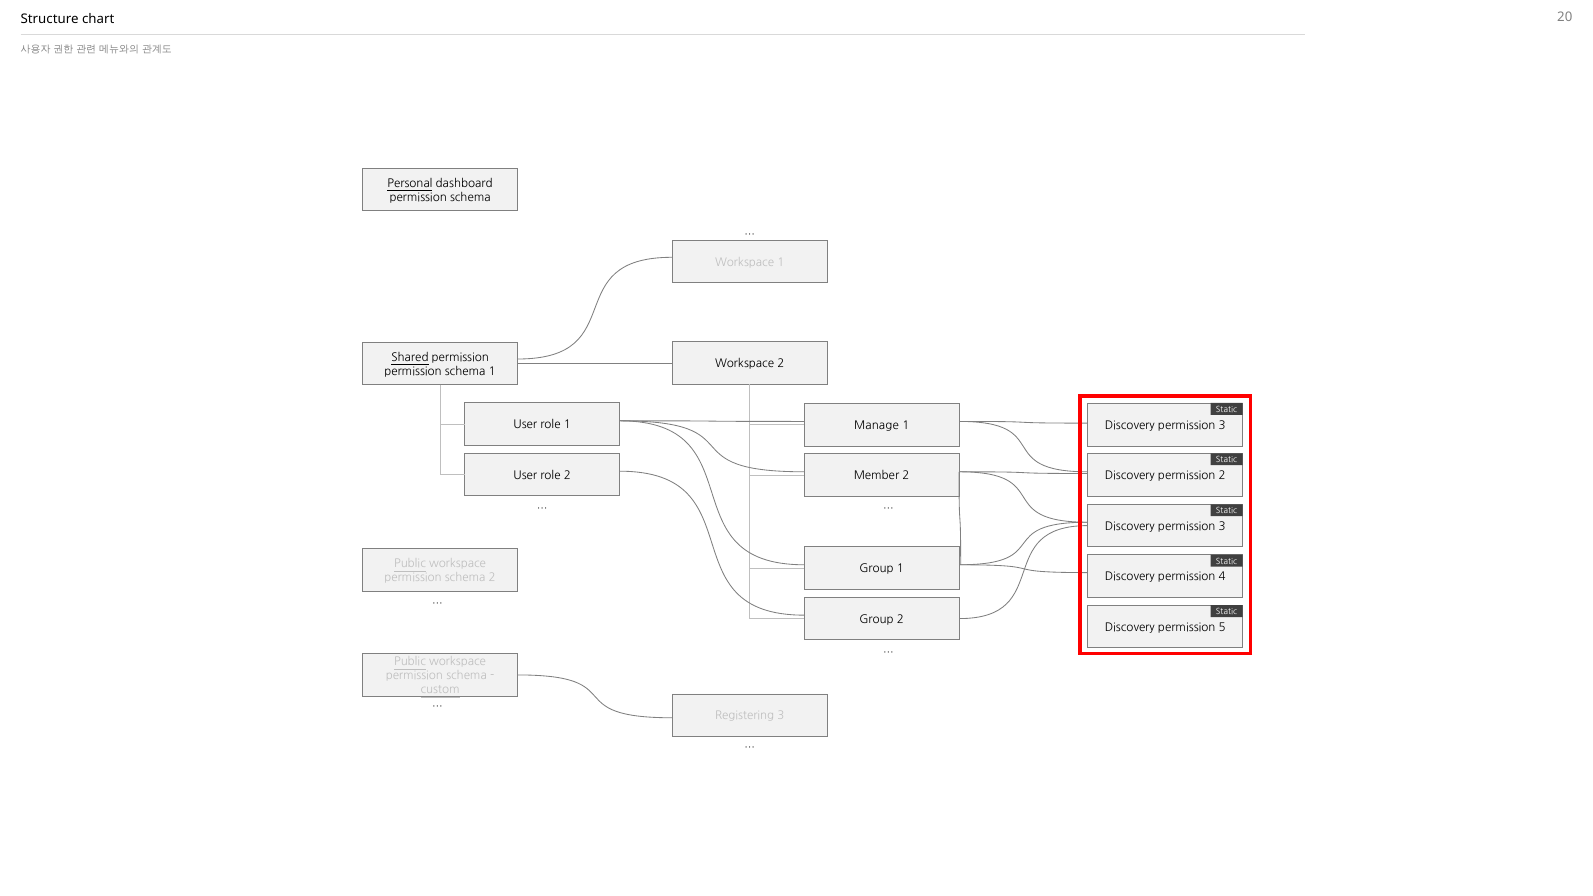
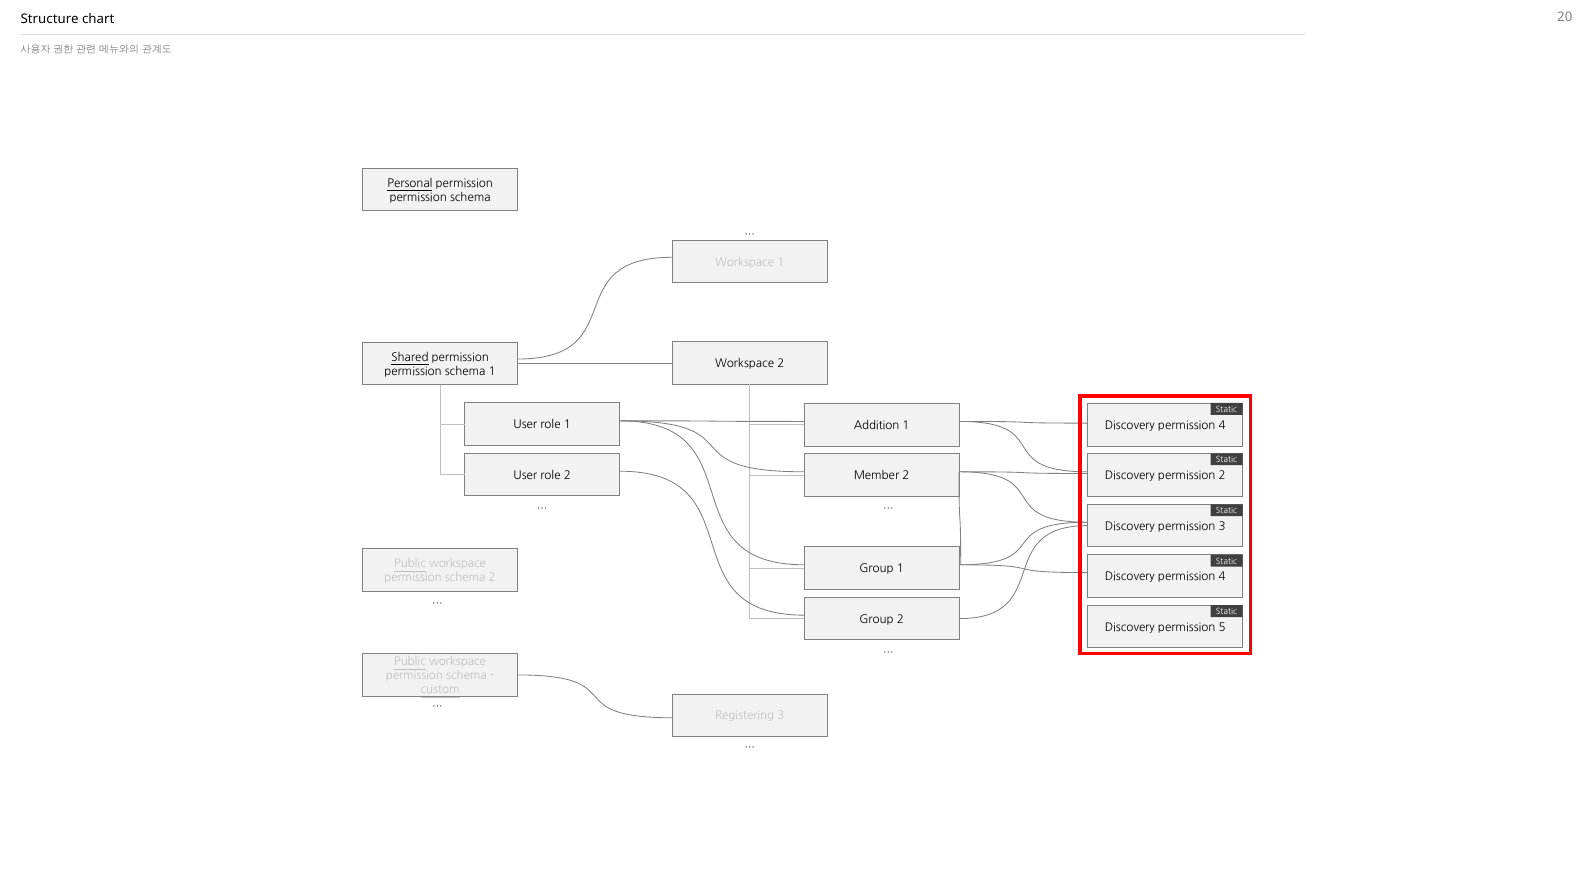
Personal dashboard: dashboard -> permission
Manage: Manage -> Addition
3 at (1222, 426): 3 -> 4
